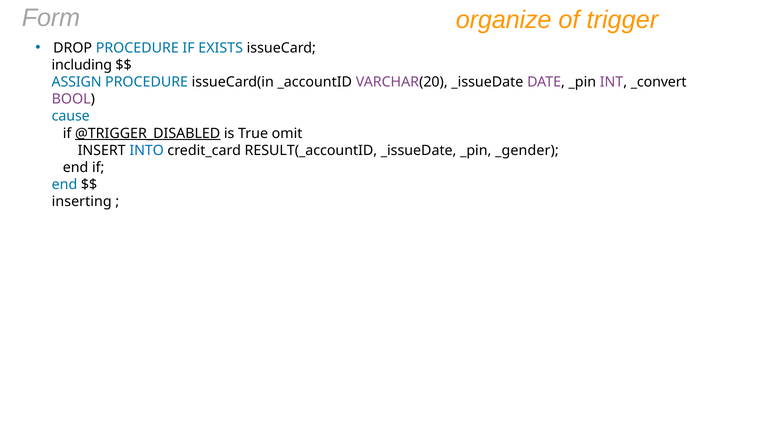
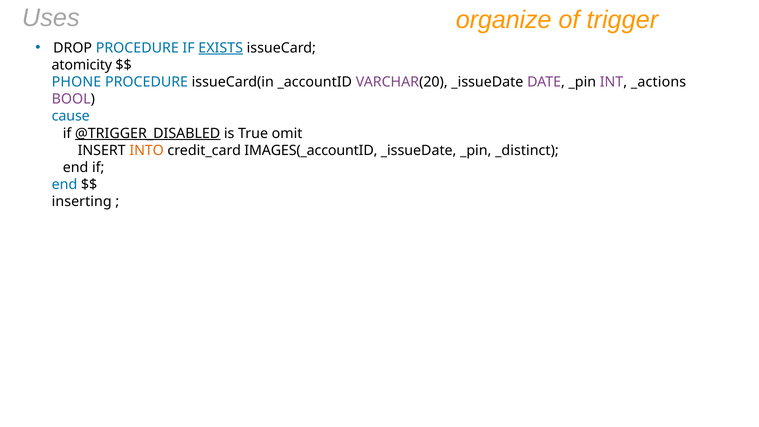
Form: Form -> Uses
EXISTS underline: none -> present
including: including -> atomicity
ASSIGN: ASSIGN -> PHONE
_convert: _convert -> _actions
INTO colour: blue -> orange
RESULT(_accountID: RESULT(_accountID -> IMAGES(_accountID
_gender: _gender -> _distinct
